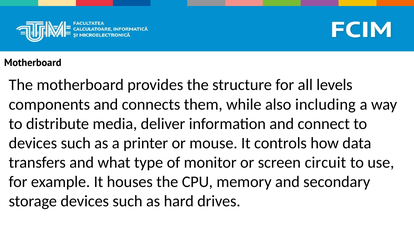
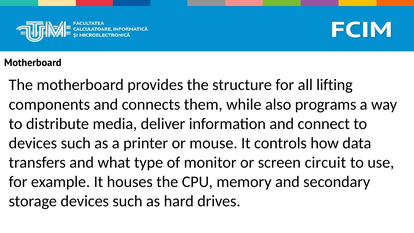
levels: levels -> lifting
including: including -> programs
